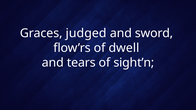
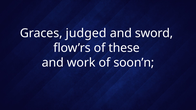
dwell: dwell -> these
tears: tears -> work
sight’n: sight’n -> soon’n
